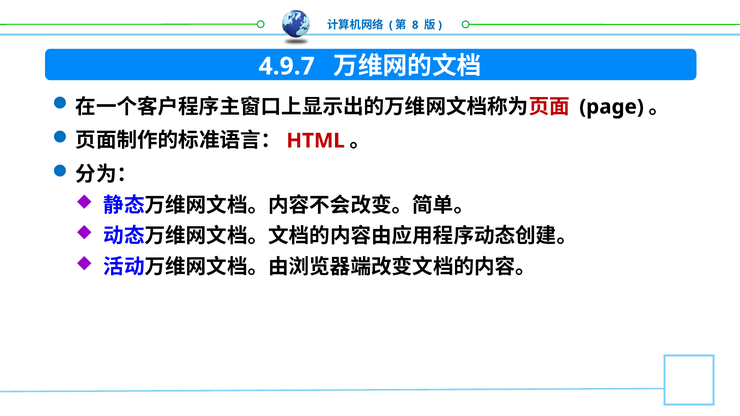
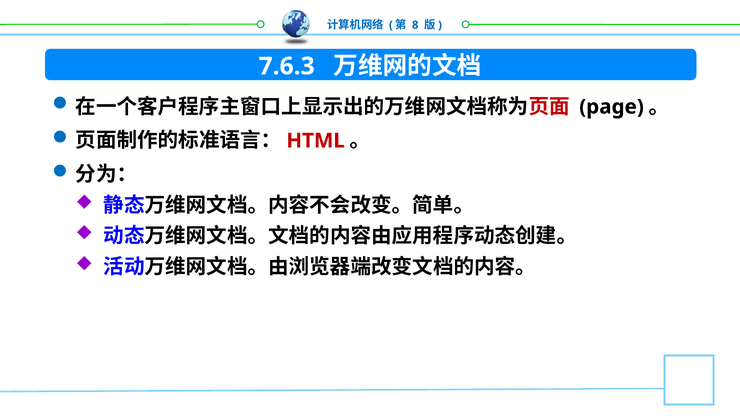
4.9.7: 4.9.7 -> 7.6.3
